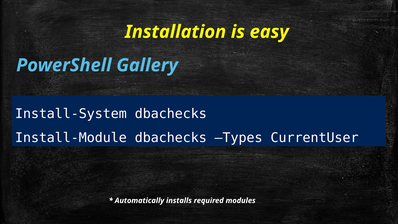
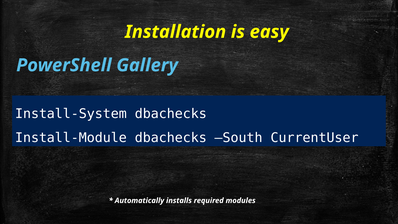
Types: Types -> South
